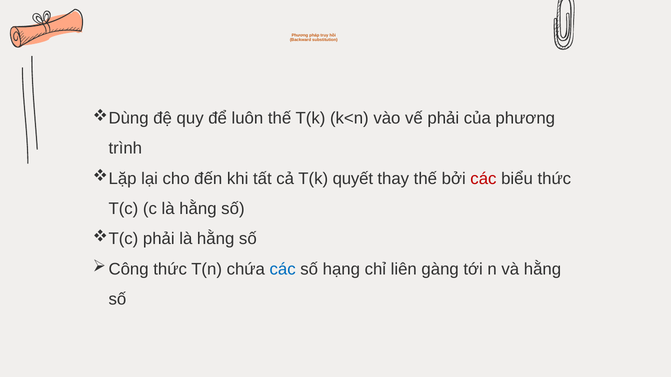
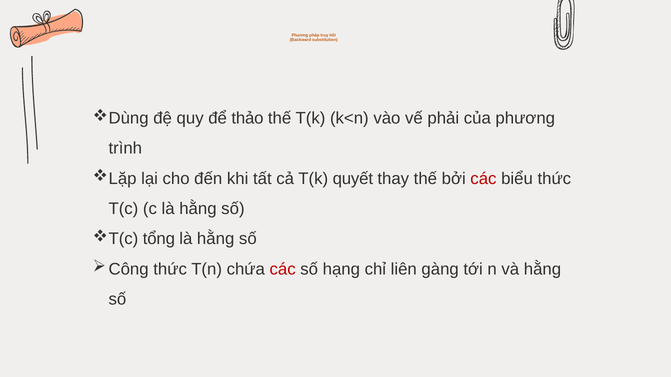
luôn: luôn -> thảo
phải at (159, 239): phải -> tổng
các at (283, 269) colour: blue -> red
